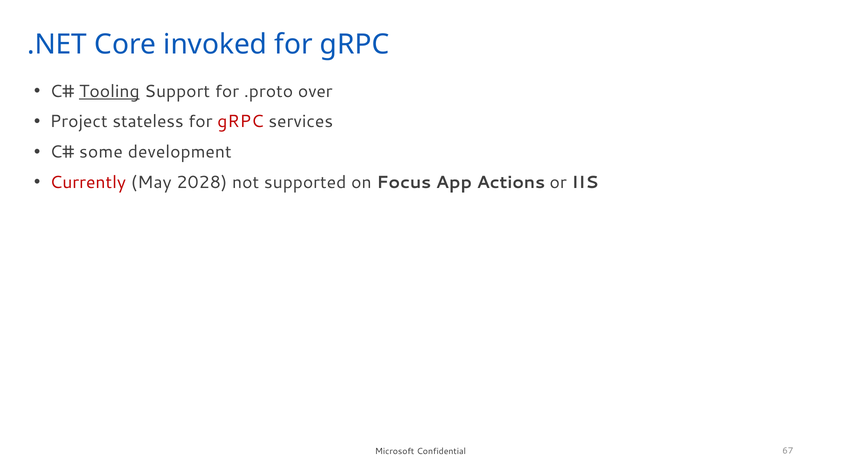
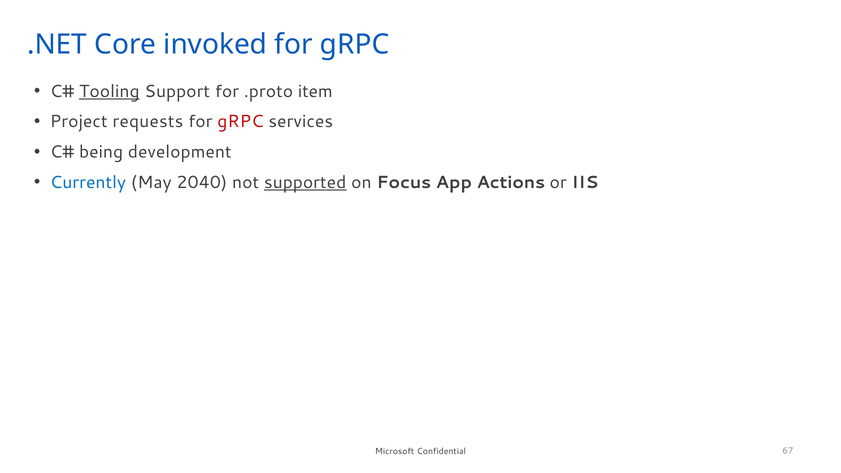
over: over -> item
stateless: stateless -> requests
some: some -> being
Currently colour: red -> blue
2028: 2028 -> 2040
supported underline: none -> present
